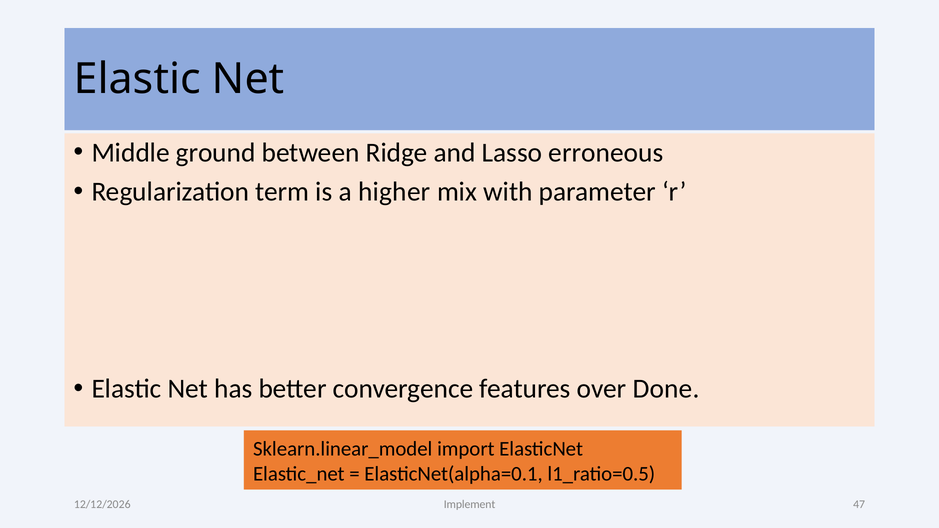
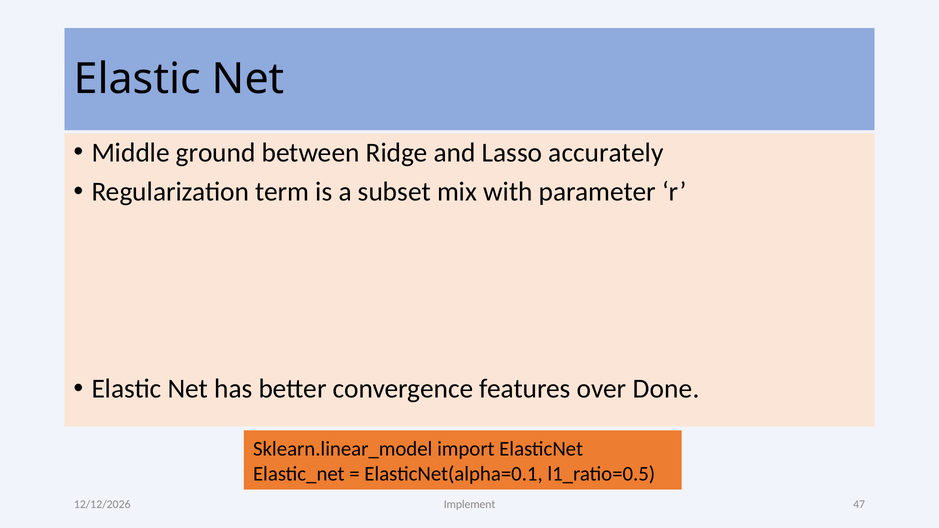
erroneous: erroneous -> accurately
higher: higher -> subset
